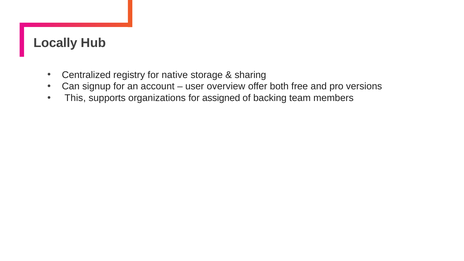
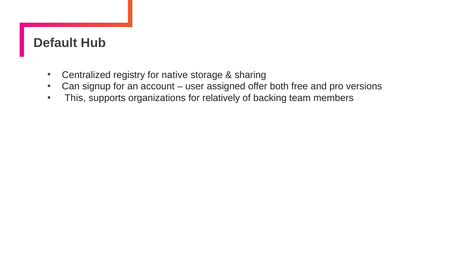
Locally: Locally -> Default
overview: overview -> assigned
assigned: assigned -> relatively
